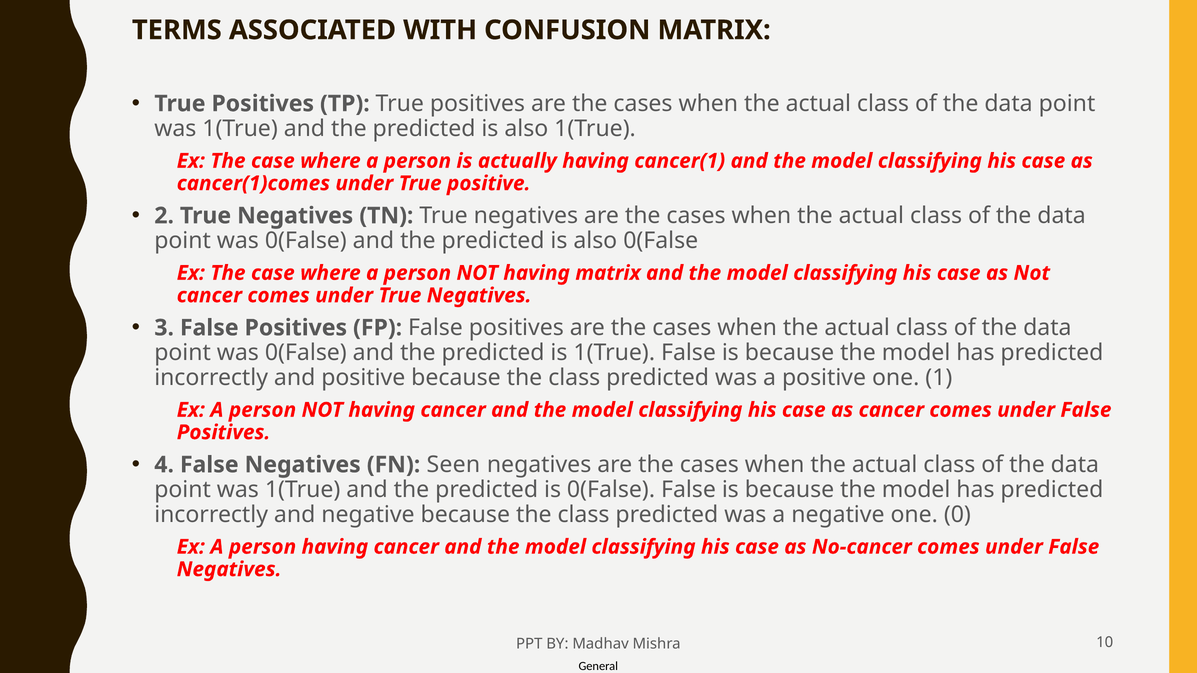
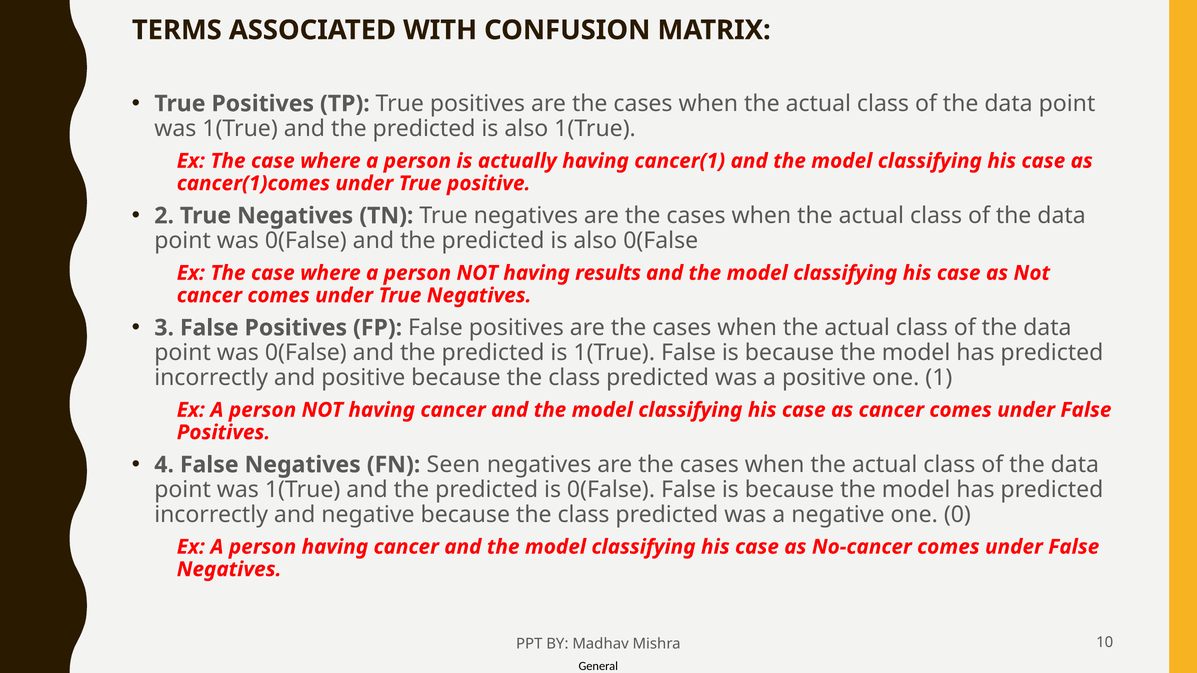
having matrix: matrix -> results
